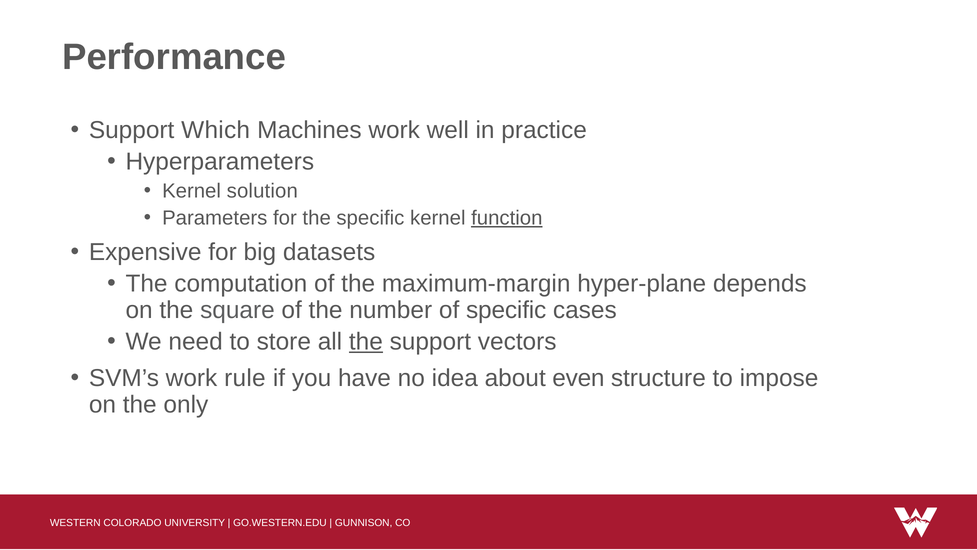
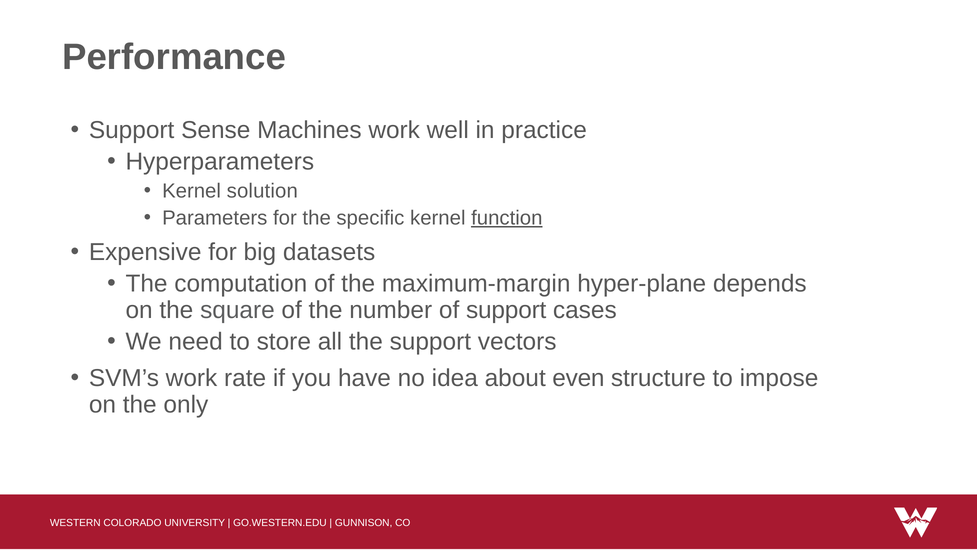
Which: Which -> Sense
of specific: specific -> support
the at (366, 341) underline: present -> none
rule: rule -> rate
